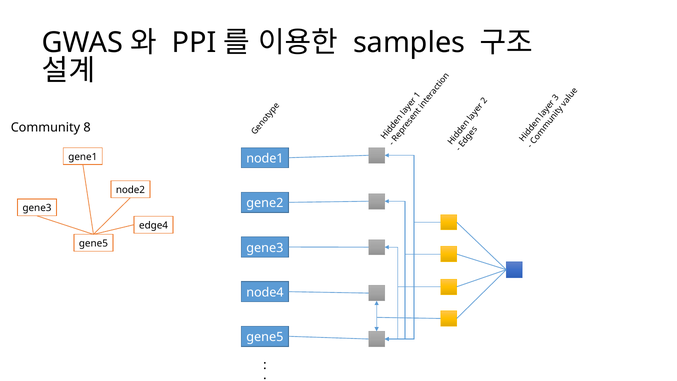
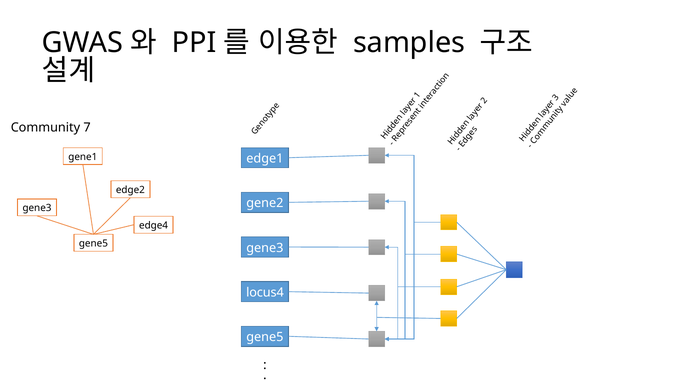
8: 8 -> 7
node1: node1 -> edge1
node2: node2 -> edge2
node4: node4 -> locus4
